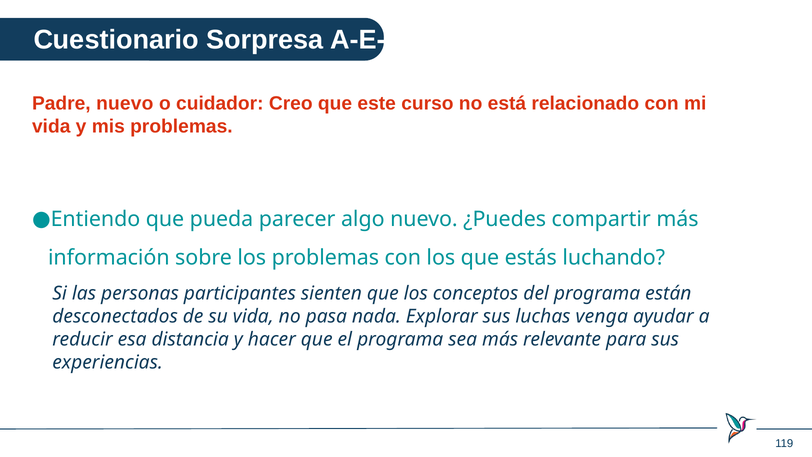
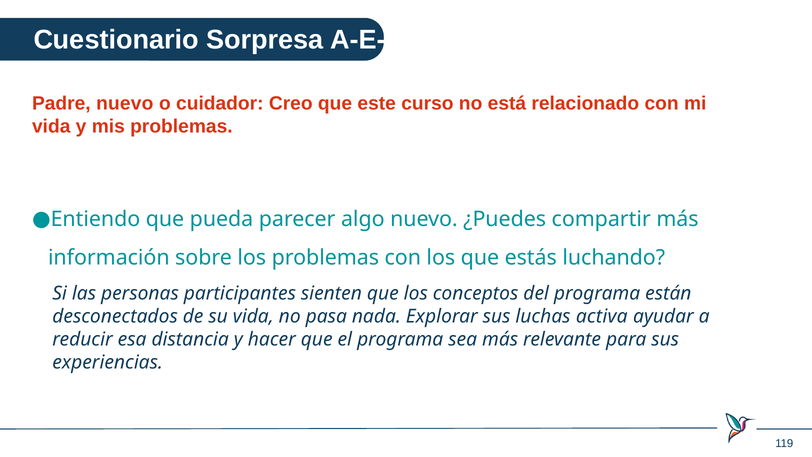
venga: venga -> activa
